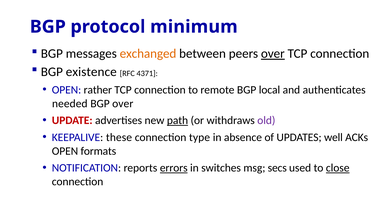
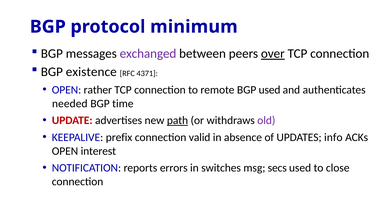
exchanged colour: orange -> purple
BGP local: local -> used
BGP over: over -> time
these: these -> prefix
type: type -> valid
well: well -> info
formats: formats -> interest
errors underline: present -> none
close underline: present -> none
